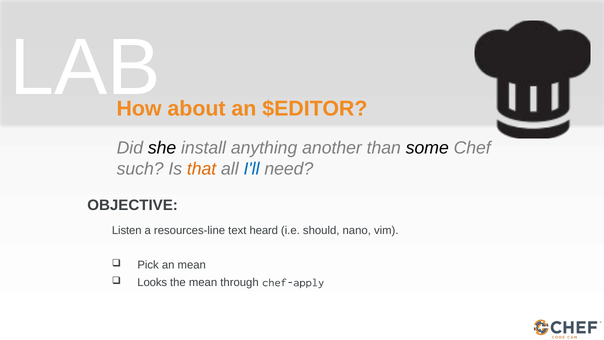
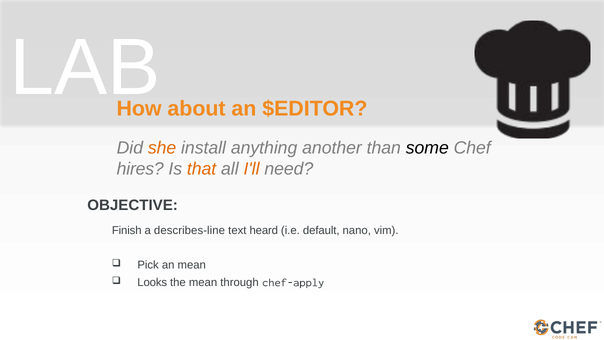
she colour: black -> orange
such: such -> hires
I'll colour: blue -> orange
Listen: Listen -> Finish
resources-line: resources-line -> describes-line
should: should -> default
